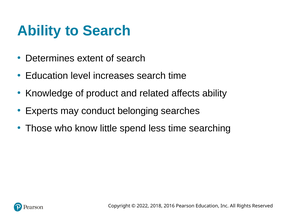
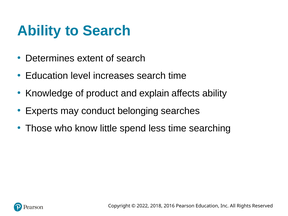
related: related -> explain
